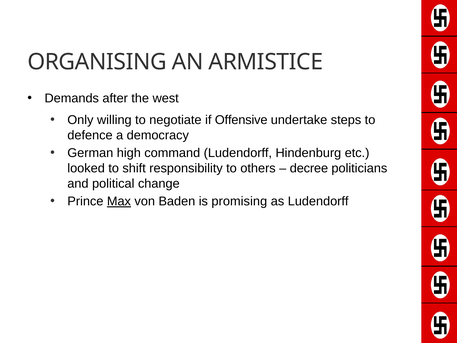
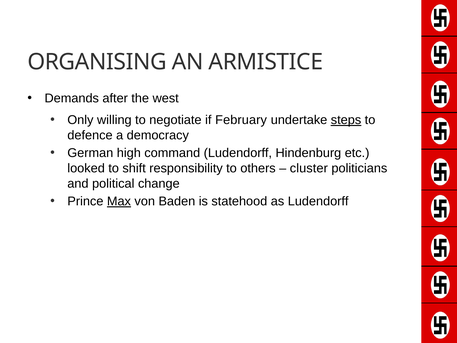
Offensive: Offensive -> February
steps underline: none -> present
decree: decree -> cluster
promising: promising -> statehood
